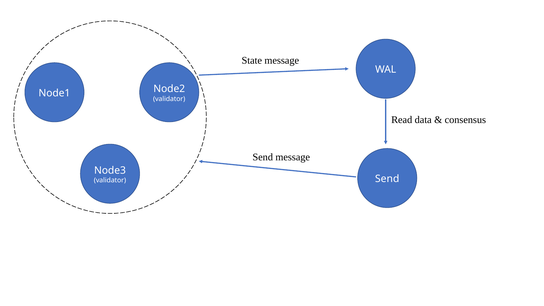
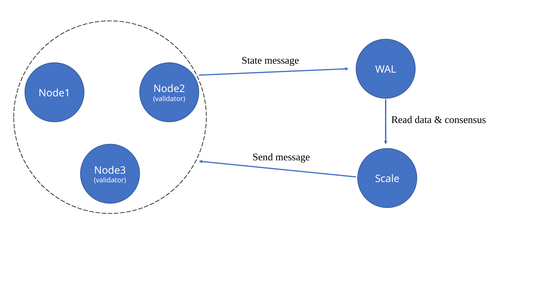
validator Send: Send -> Scale
